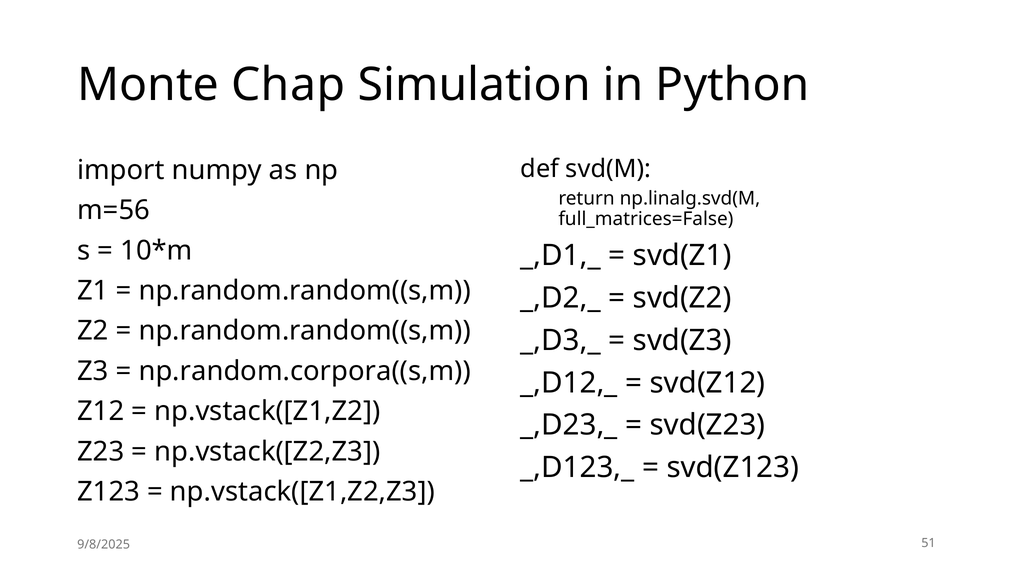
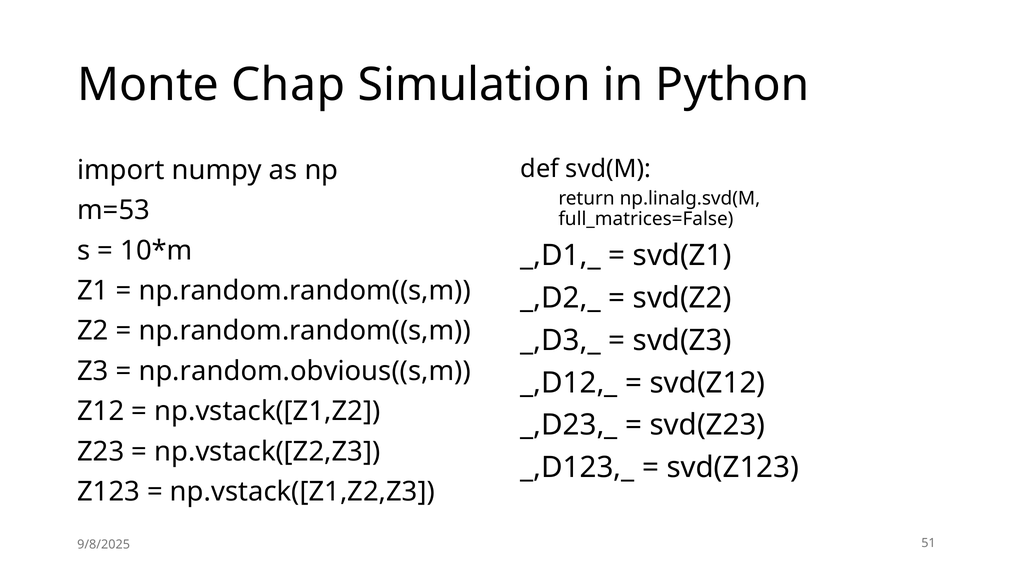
m=56: m=56 -> m=53
np.random.corpora((s,m: np.random.corpora((s,m -> np.random.obvious((s,m
